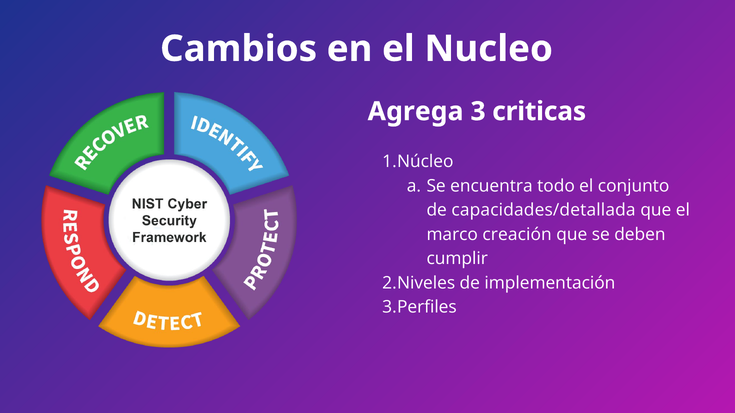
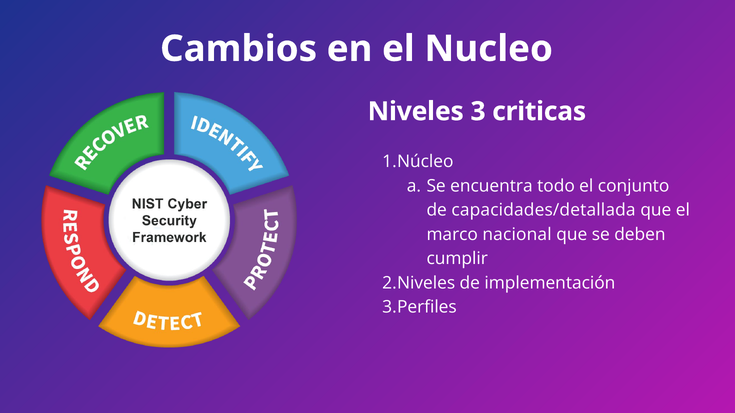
Agrega: Agrega -> Niveles
creación: creación -> nacional
